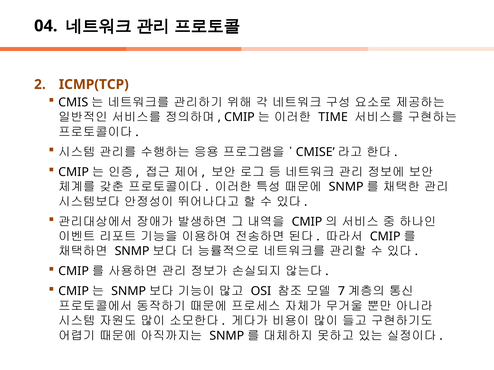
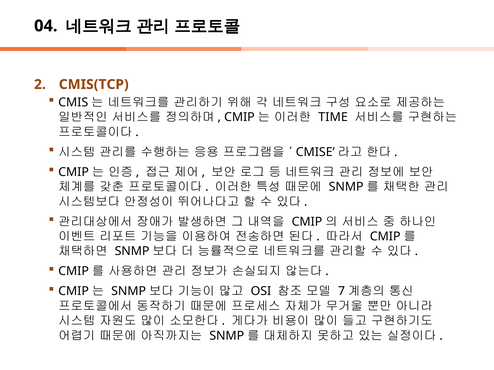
ICMP(TCP: ICMP(TCP -> CMIS(TCP
